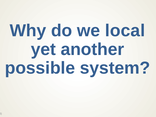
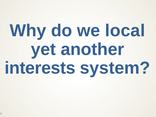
possible: possible -> interests
